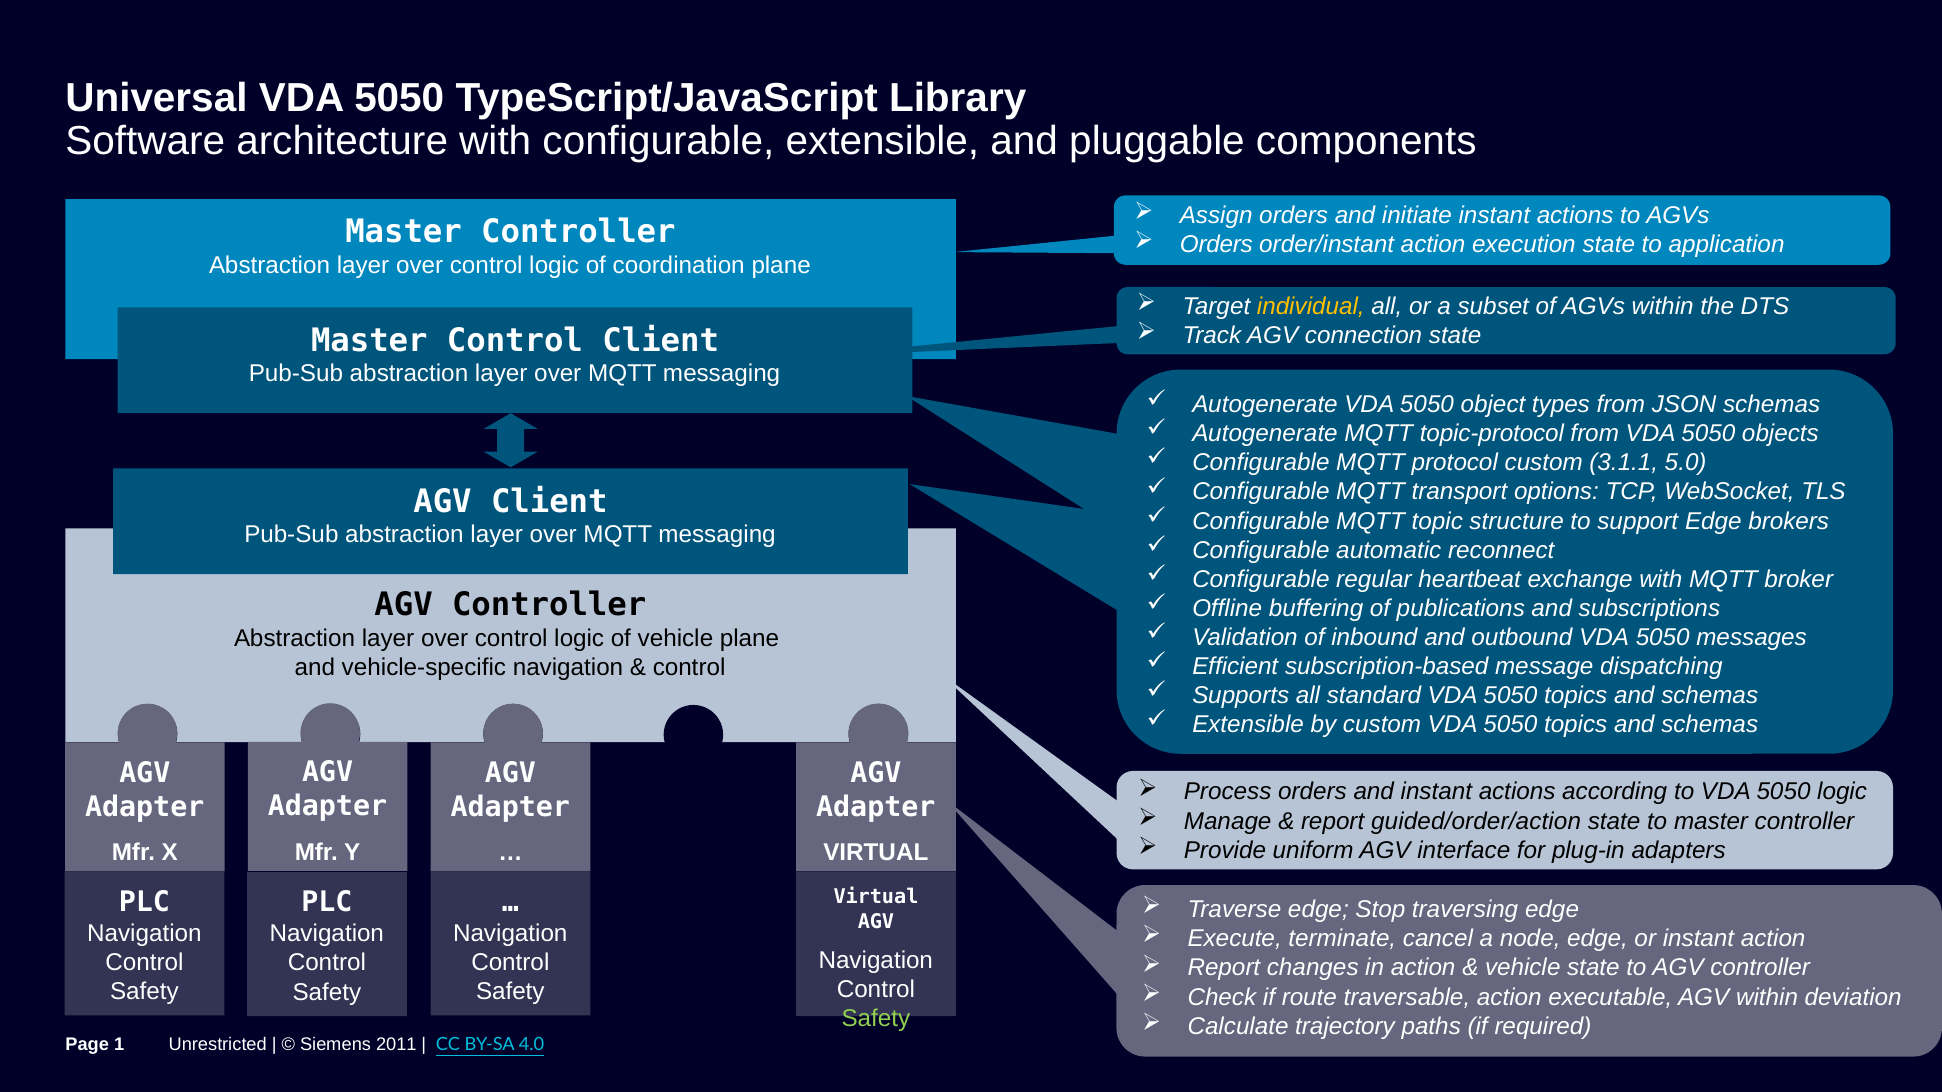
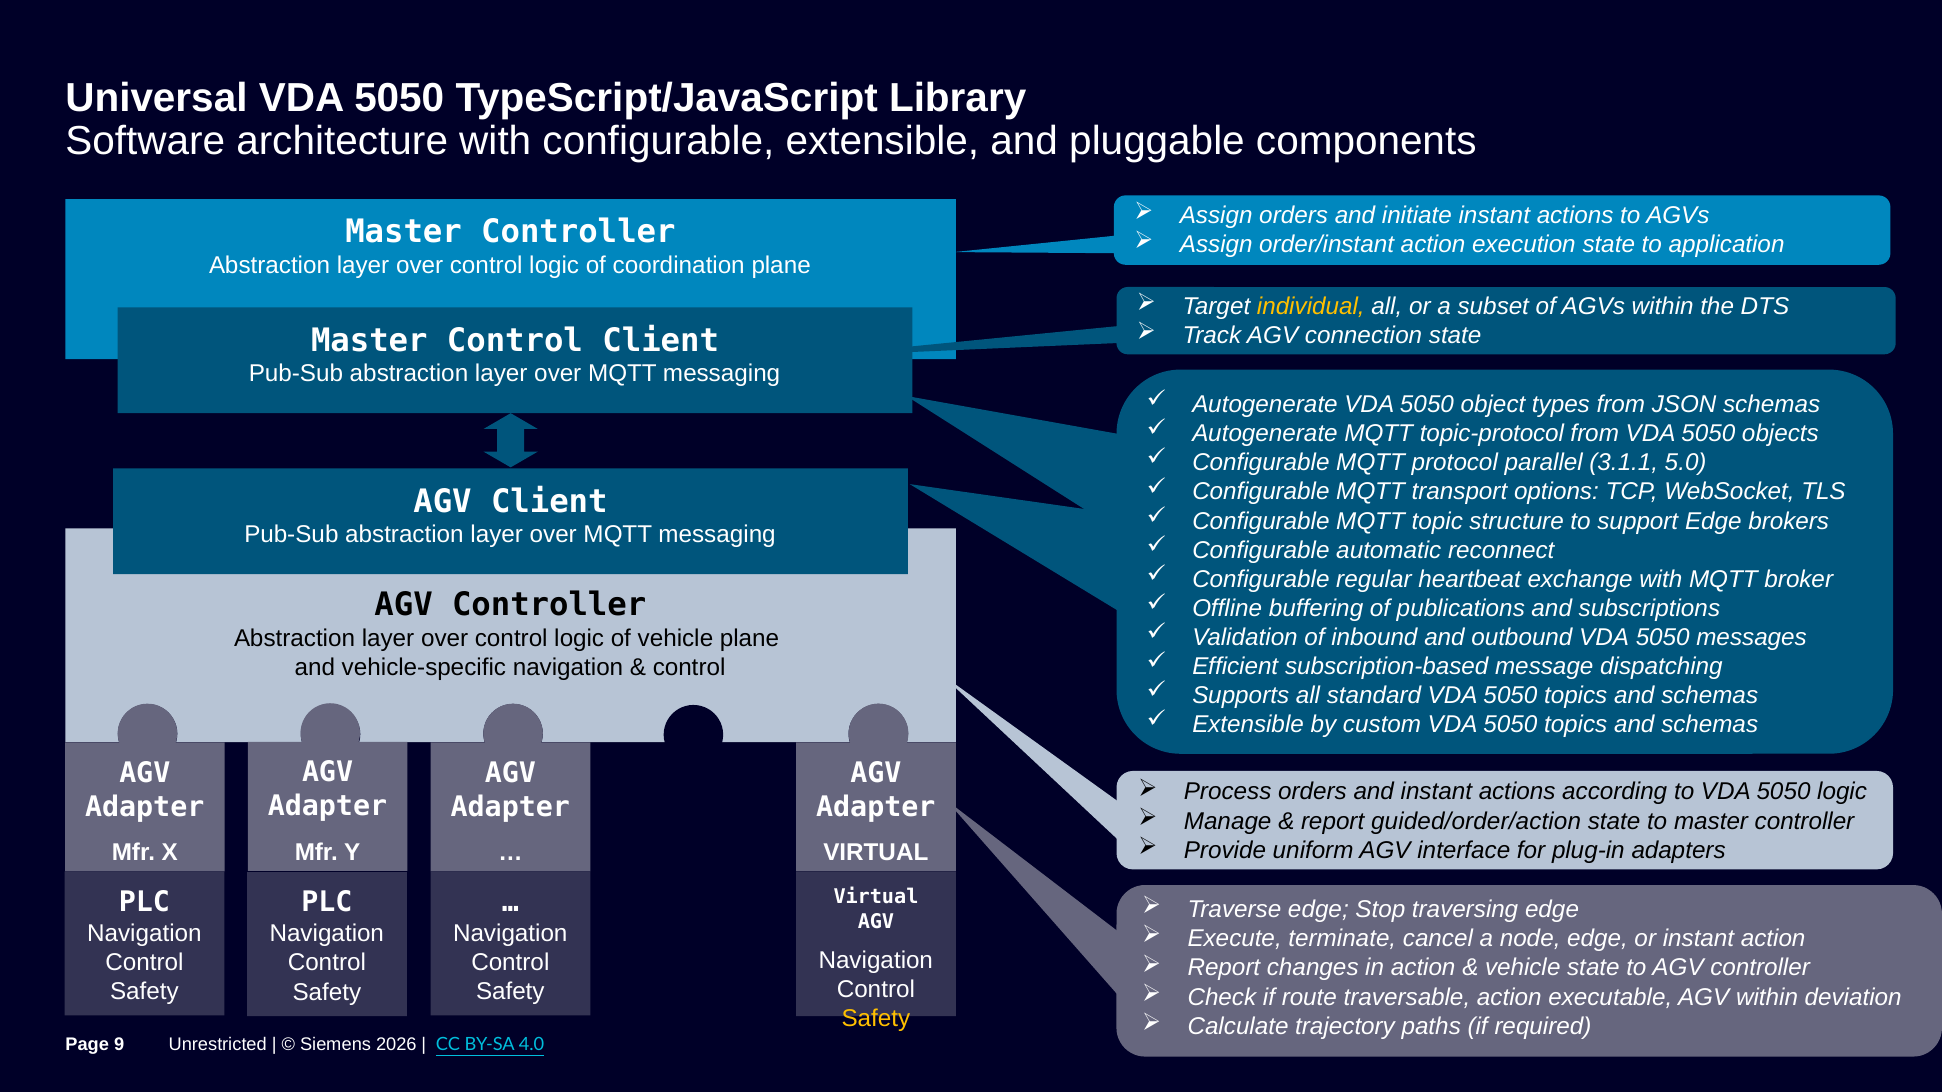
Orders at (1216, 244): Orders -> Assign
protocol custom: custom -> parallel
Safety at (876, 1019) colour: light green -> yellow
1: 1 -> 9
2011: 2011 -> 2026
